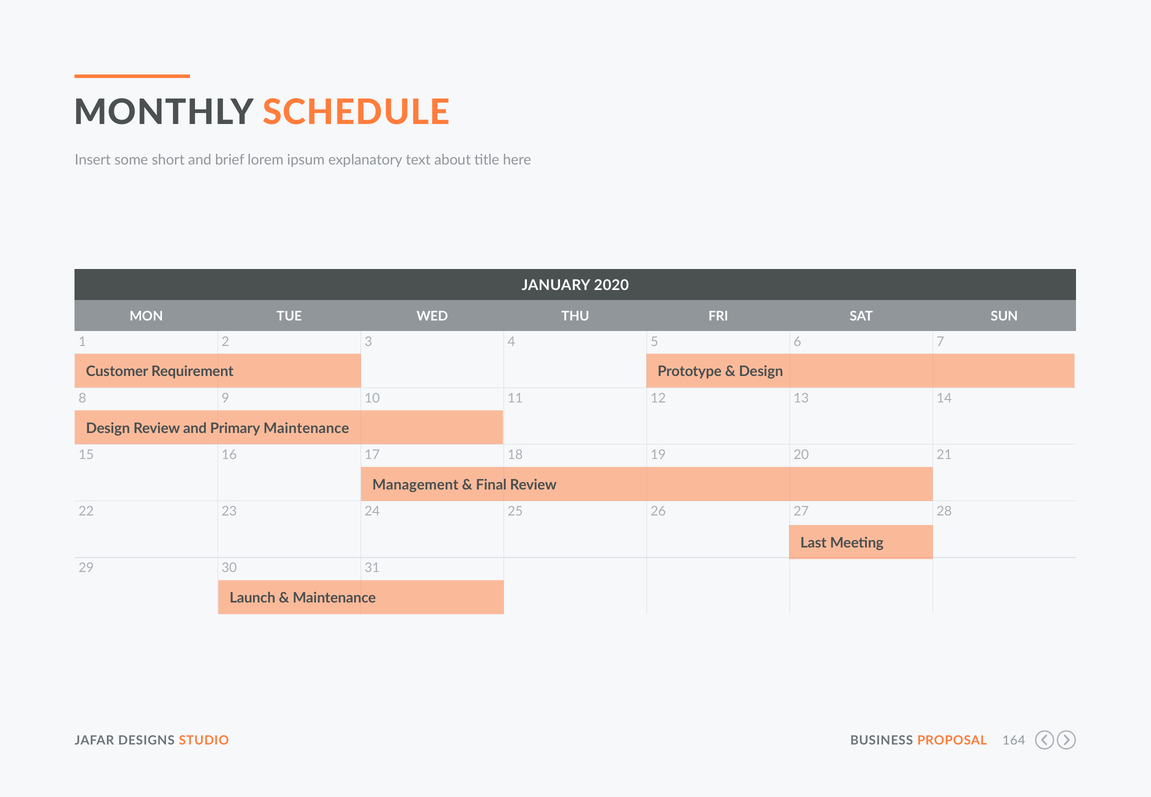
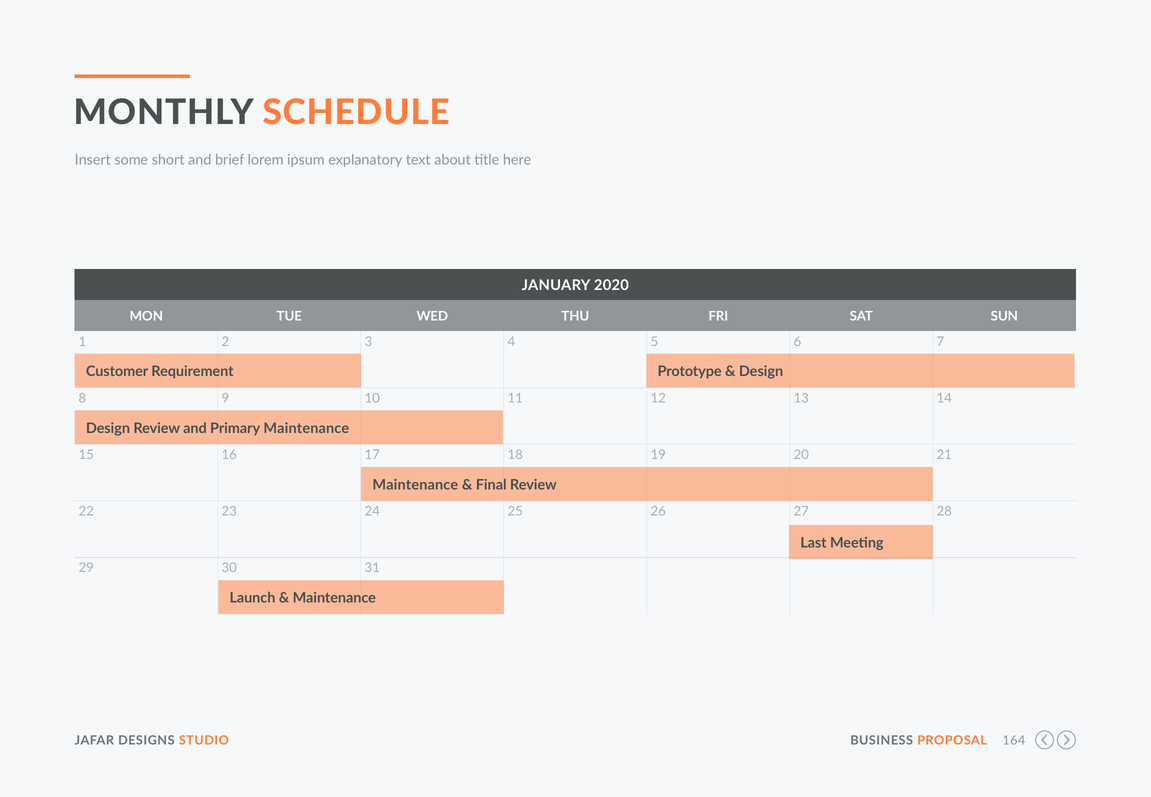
Management at (415, 485): Management -> Maintenance
